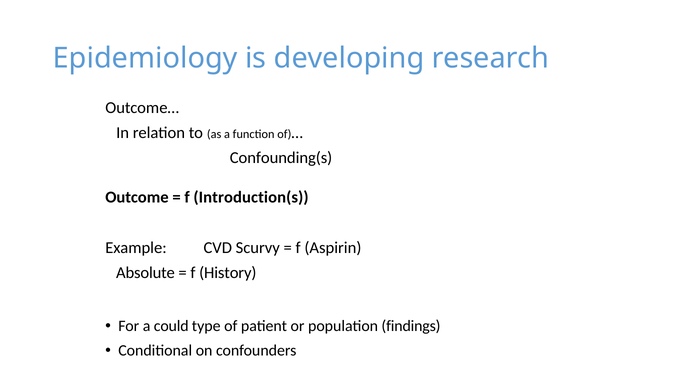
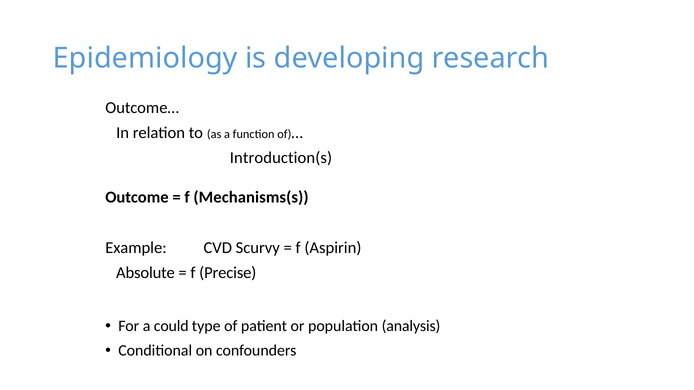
Confounding(s: Confounding(s -> Introduction(s
Introduction(s: Introduction(s -> Mechanisms(s
History: History -> Precise
findings: findings -> analysis
